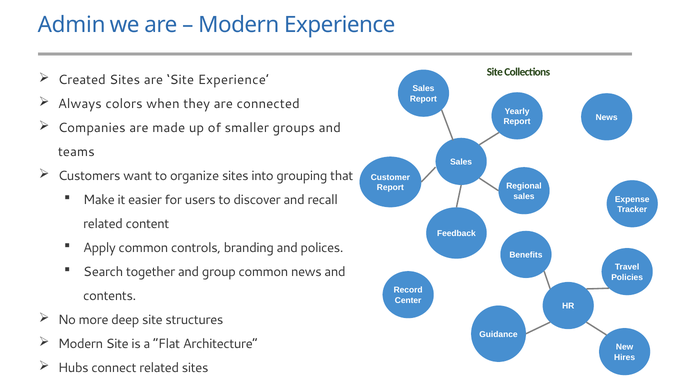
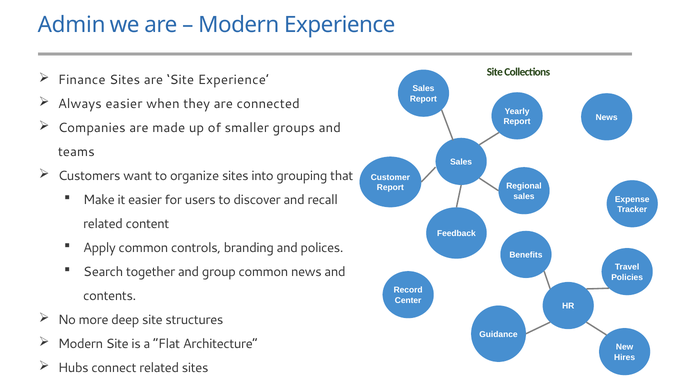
Created: Created -> Finance
Always colors: colors -> easier
